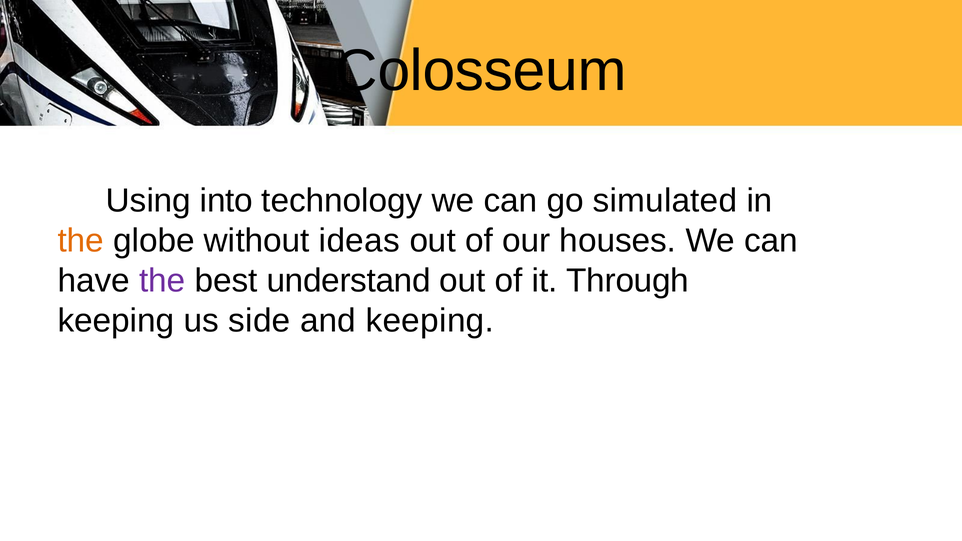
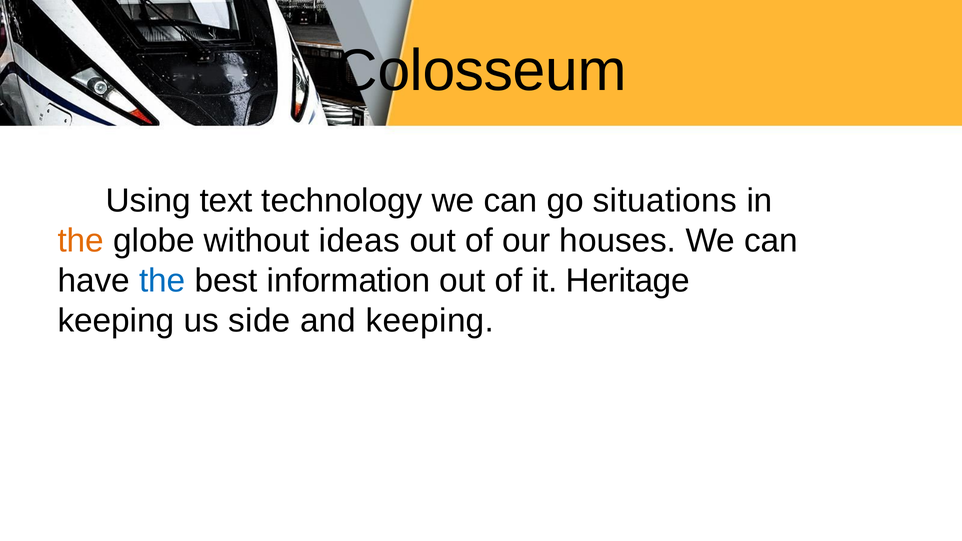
into: into -> text
simulated: simulated -> situations
the at (162, 281) colour: purple -> blue
understand: understand -> information
Through: Through -> Heritage
